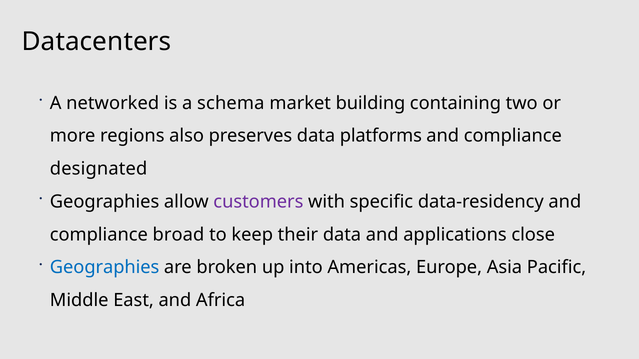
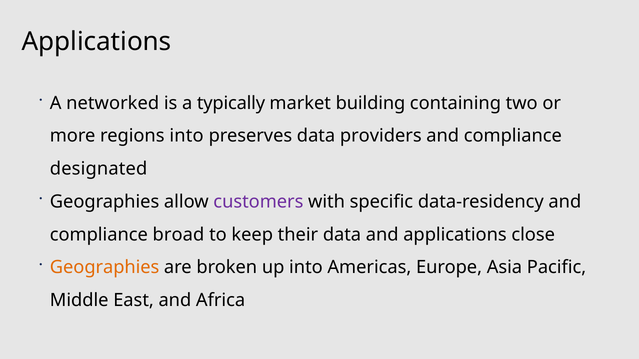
Datacenters at (96, 42): Datacenters -> Applications
schema: schema -> typically
regions also: also -> into
platforms: platforms -> providers
Geographies at (105, 268) colour: blue -> orange
